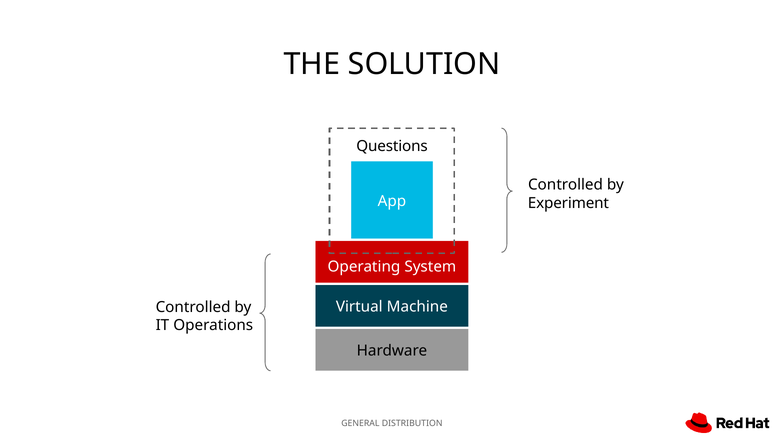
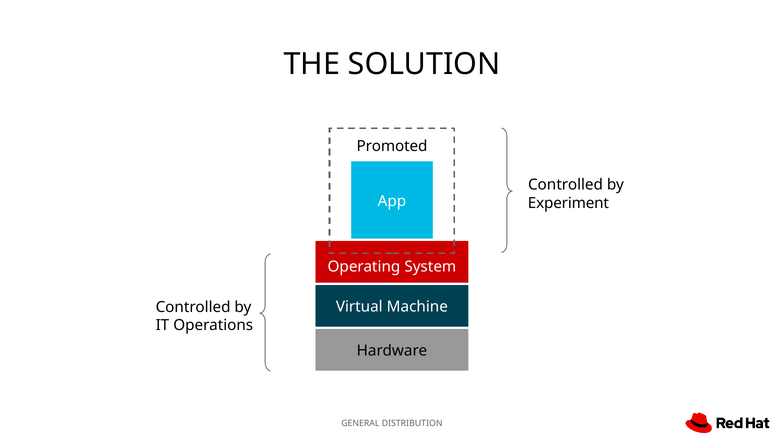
Questions: Questions -> Promoted
